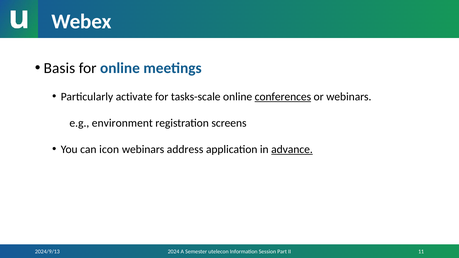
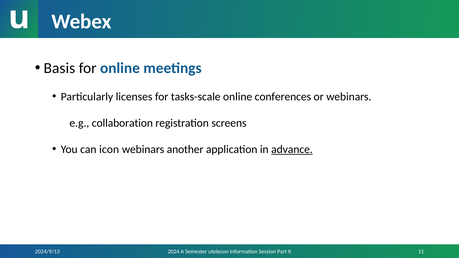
activate: activate -> licenses
conferences underline: present -> none
environment: environment -> collaboration
address: address -> another
